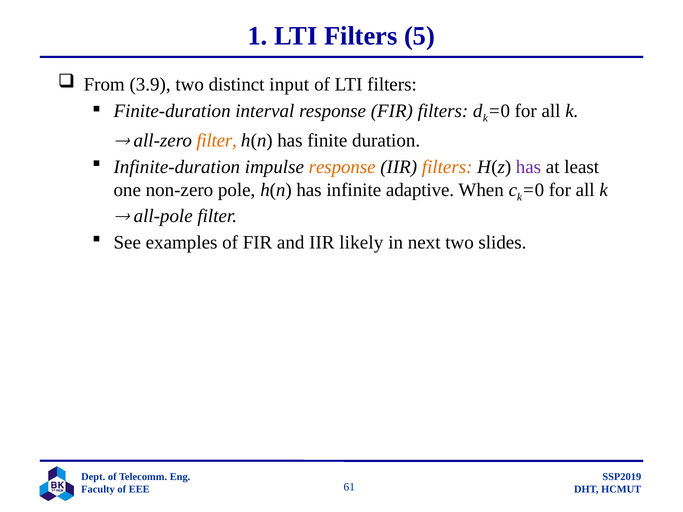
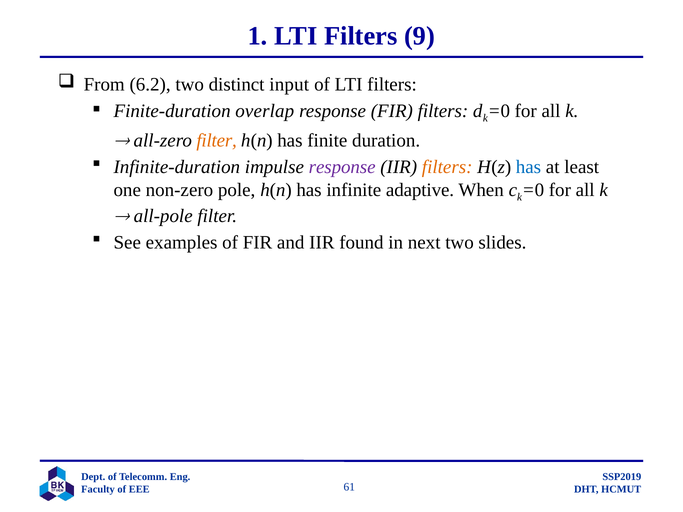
5: 5 -> 9
3.9: 3.9 -> 6.2
interval: interval -> overlap
response at (342, 167) colour: orange -> purple
has at (528, 167) colour: purple -> blue
likely: likely -> found
